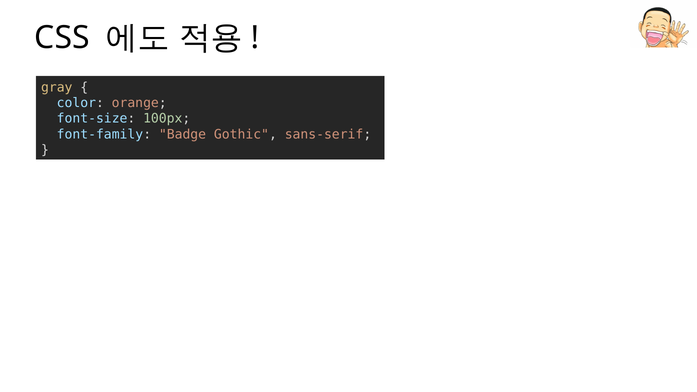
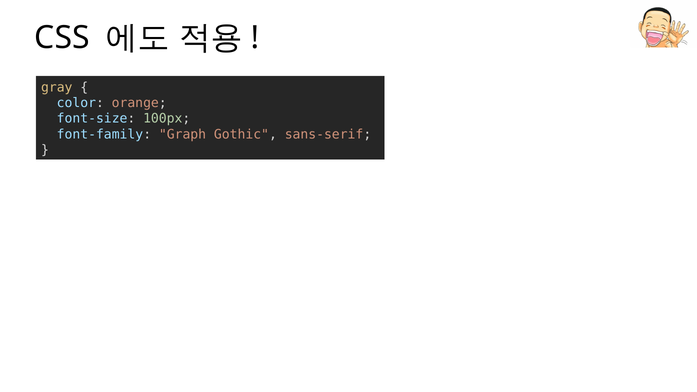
Badge: Badge -> Graph
